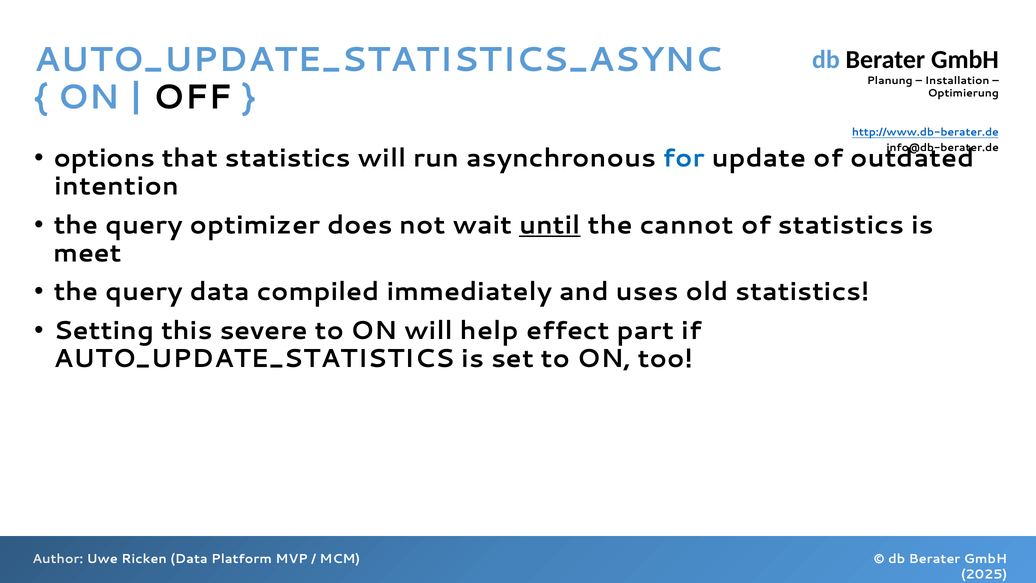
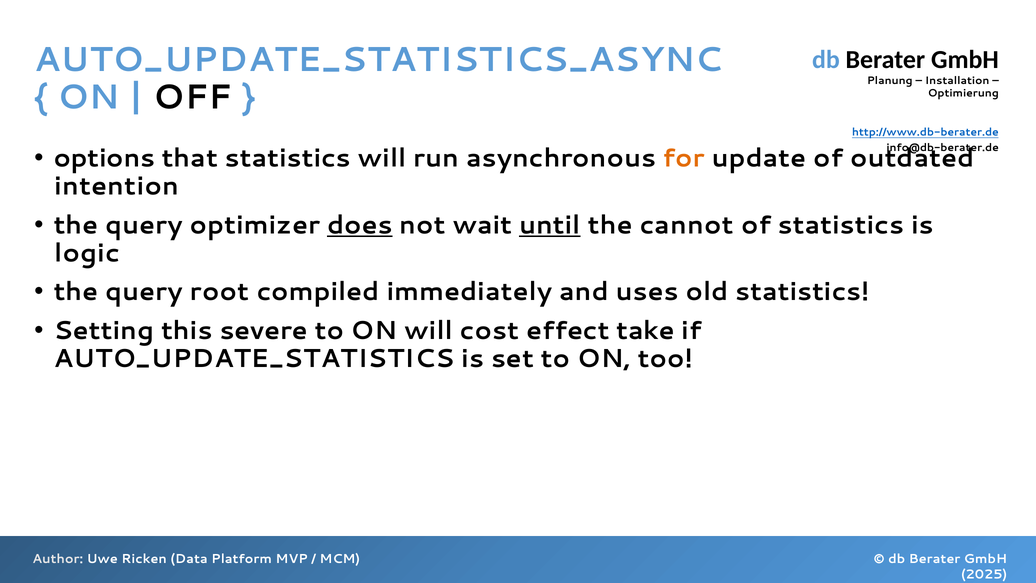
for colour: blue -> orange
does underline: none -> present
meet: meet -> logic
query data: data -> root
help: help -> cost
part: part -> take
